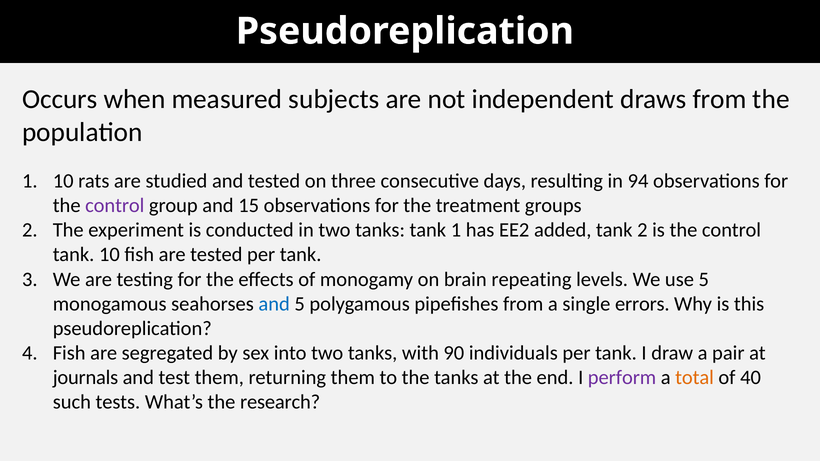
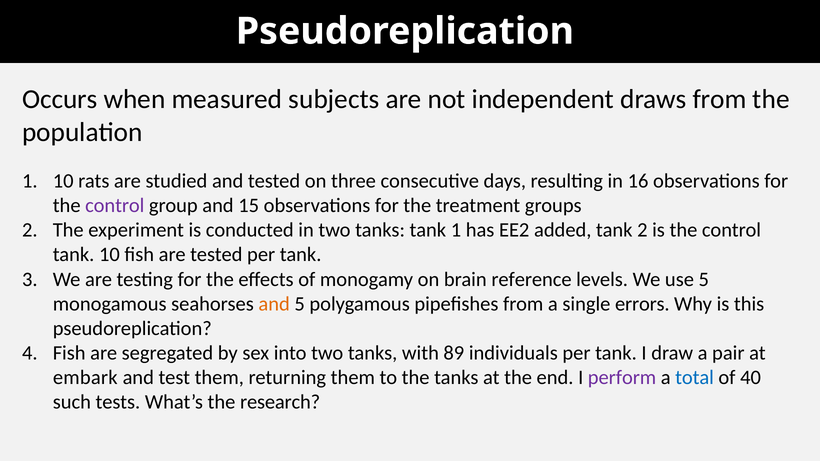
94: 94 -> 16
repeating: repeating -> reference
and at (274, 304) colour: blue -> orange
90: 90 -> 89
journals: journals -> embark
total colour: orange -> blue
